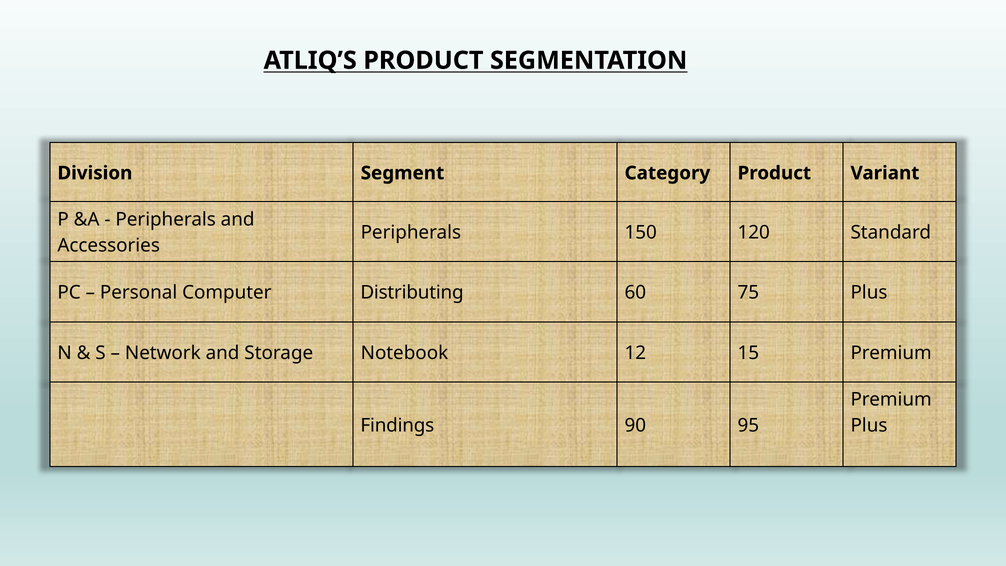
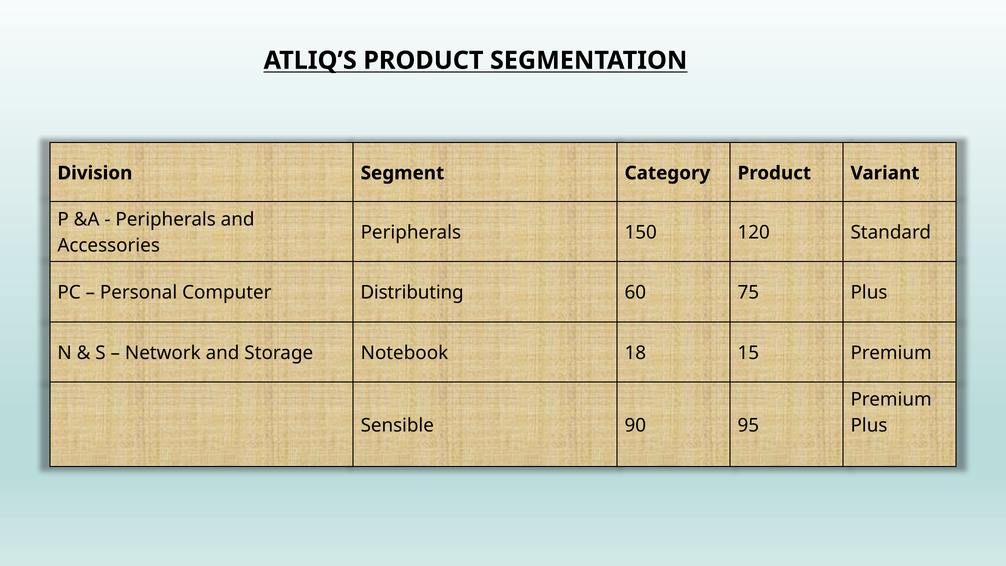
12: 12 -> 18
Findings: Findings -> Sensible
